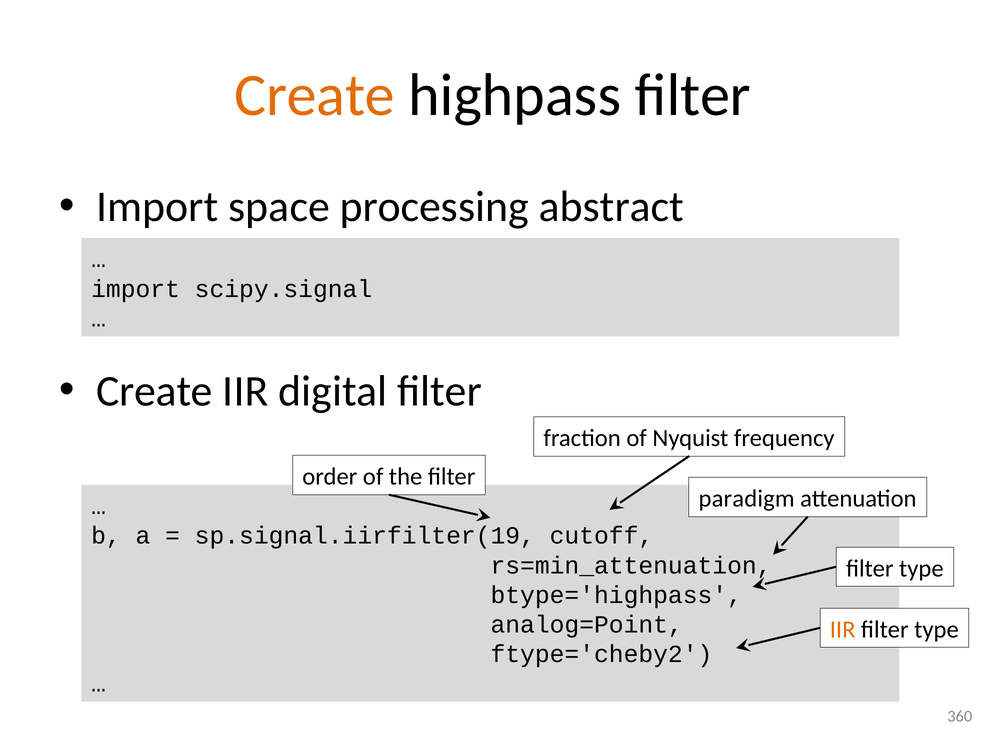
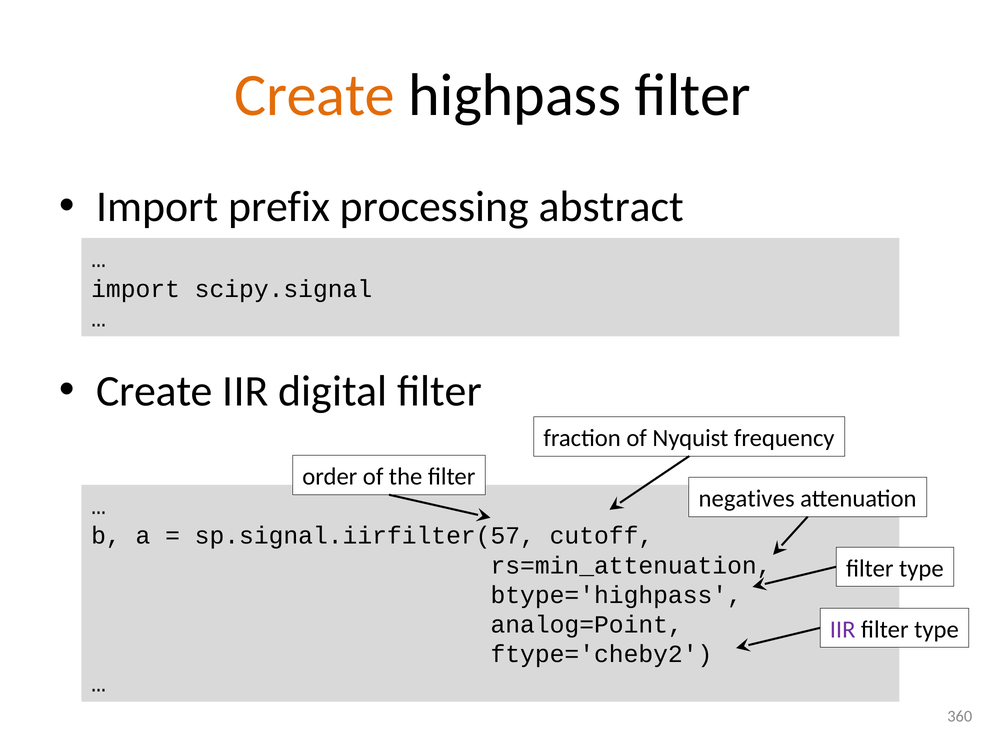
space: space -> prefix
paradigm: paradigm -> negatives
sp.signal.iirfilter(19: sp.signal.iirfilter(19 -> sp.signal.iirfilter(57
IIR at (843, 629) colour: orange -> purple
